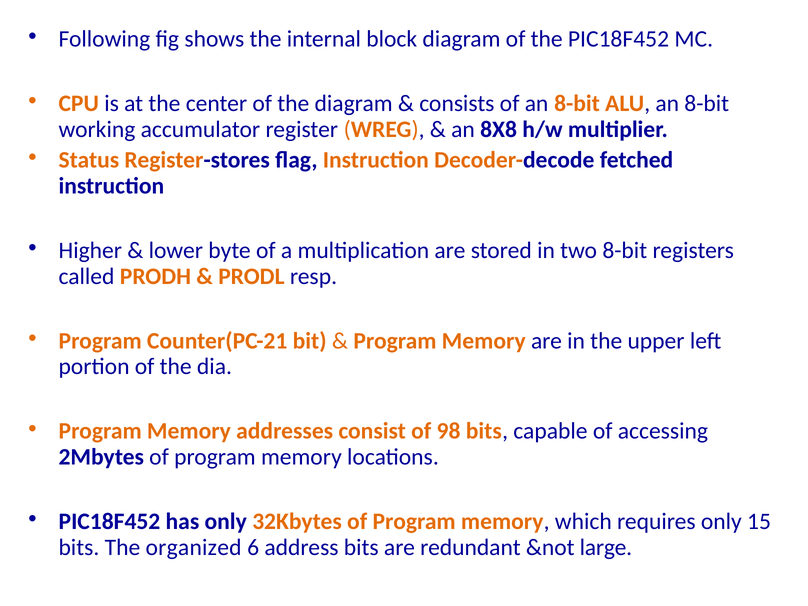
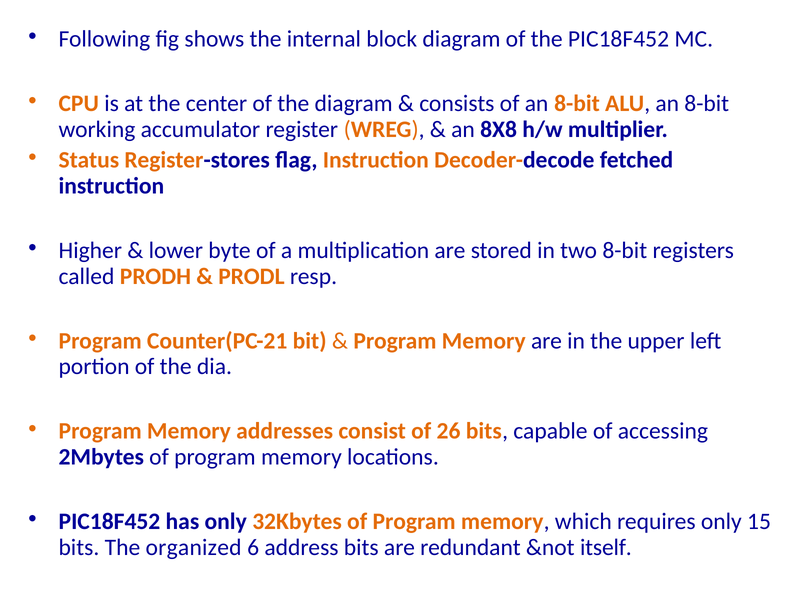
98: 98 -> 26
large: large -> itself
